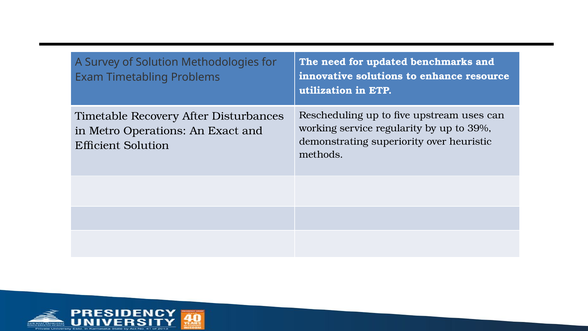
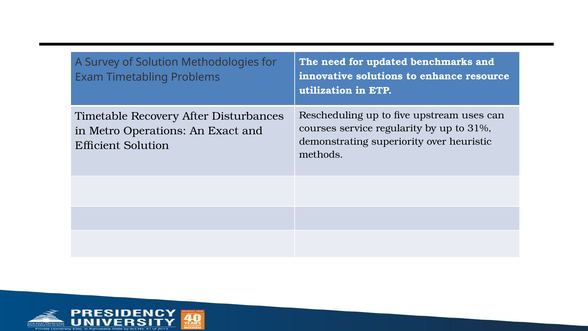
working: working -> courses
39%: 39% -> 31%
